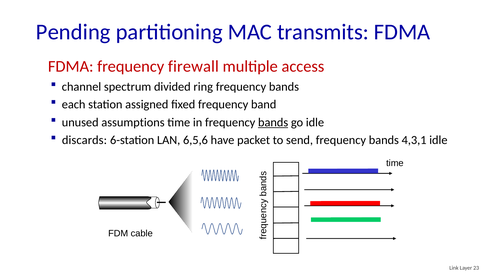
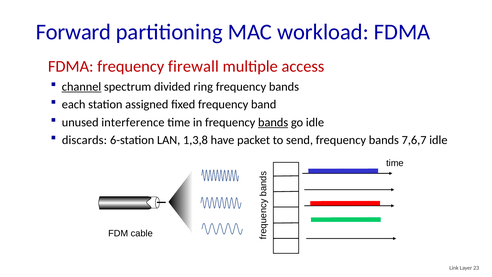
Pending: Pending -> Forward
transmits: transmits -> workload
channel underline: none -> present
assumptions: assumptions -> interference
6,5,6: 6,5,6 -> 1,3,8
4,3,1: 4,3,1 -> 7,6,7
